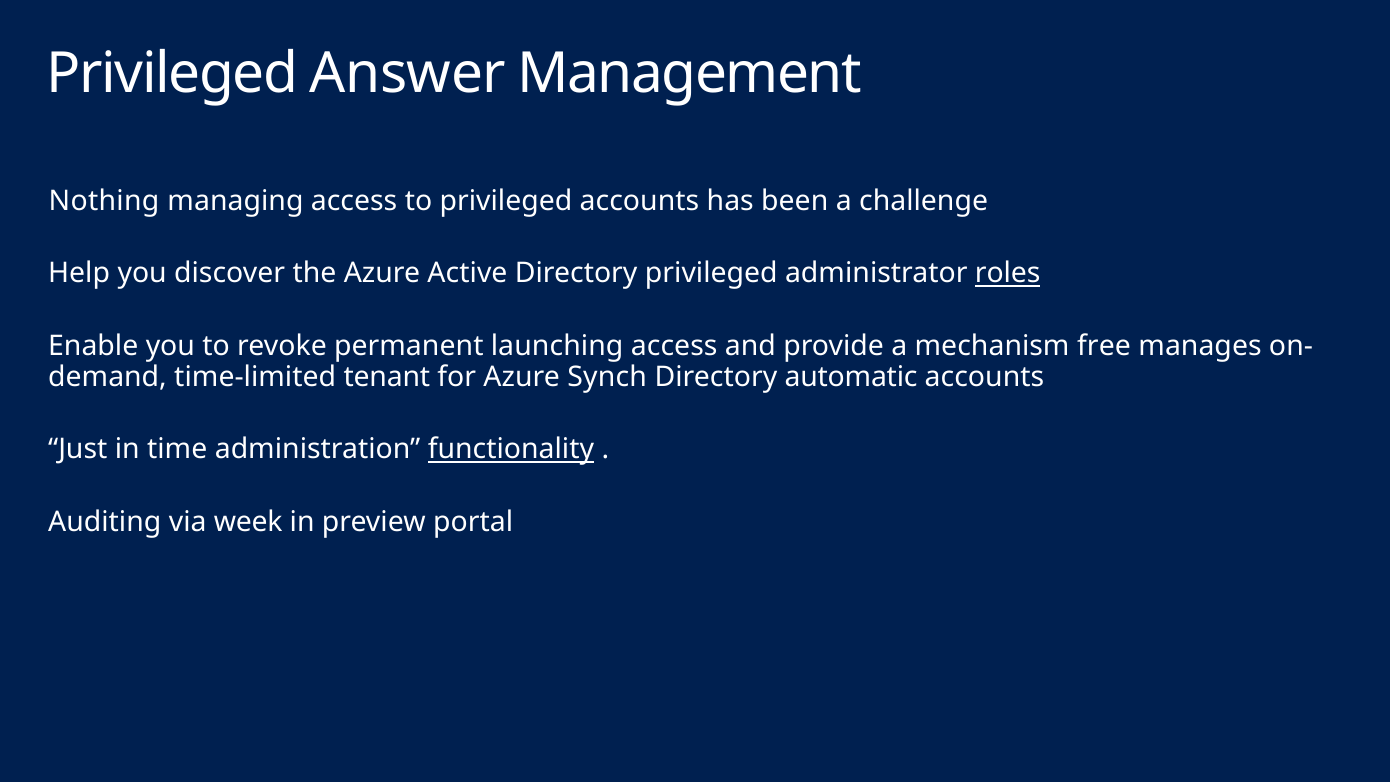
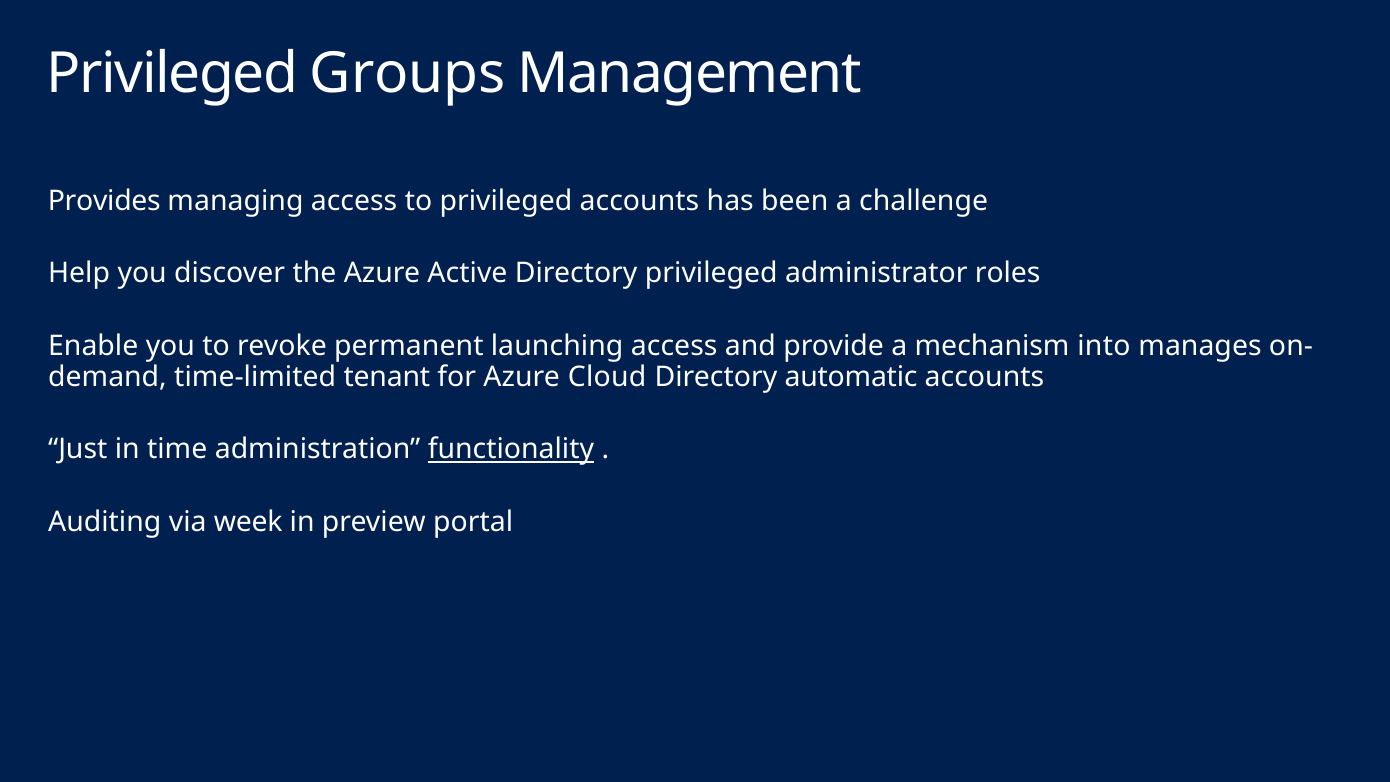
Answer: Answer -> Groups
Nothing: Nothing -> Provides
roles underline: present -> none
free: free -> into
Synch: Synch -> Cloud
